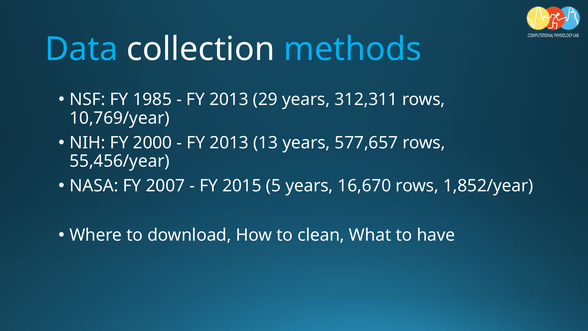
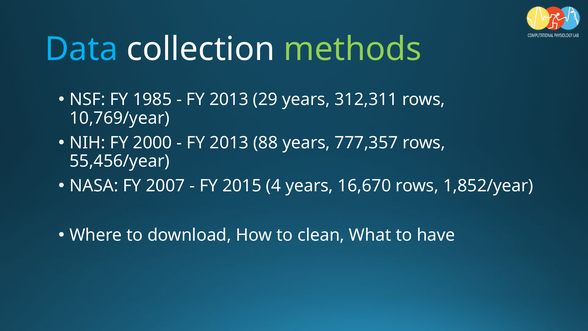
methods colour: light blue -> light green
13: 13 -> 88
577,657: 577,657 -> 777,357
5: 5 -> 4
